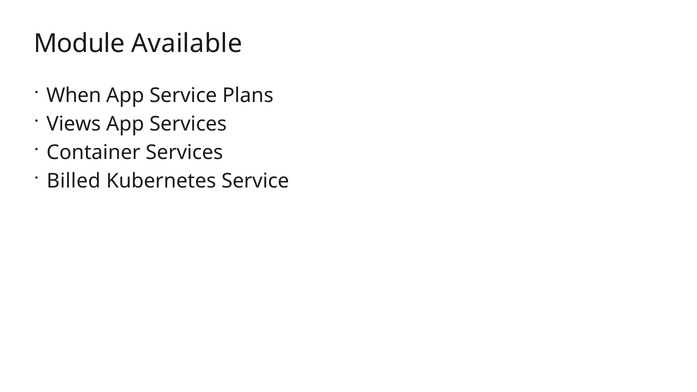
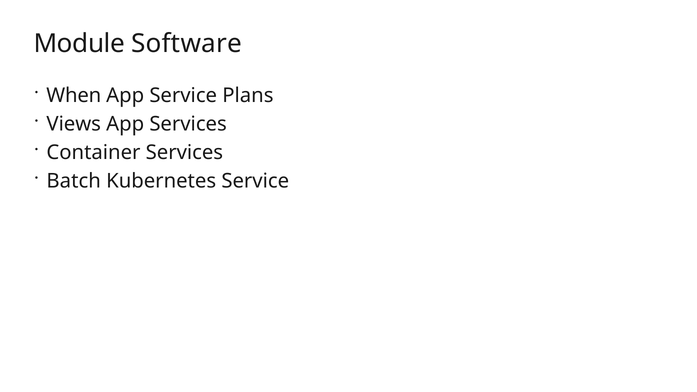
Available: Available -> Software
Billed: Billed -> Batch
